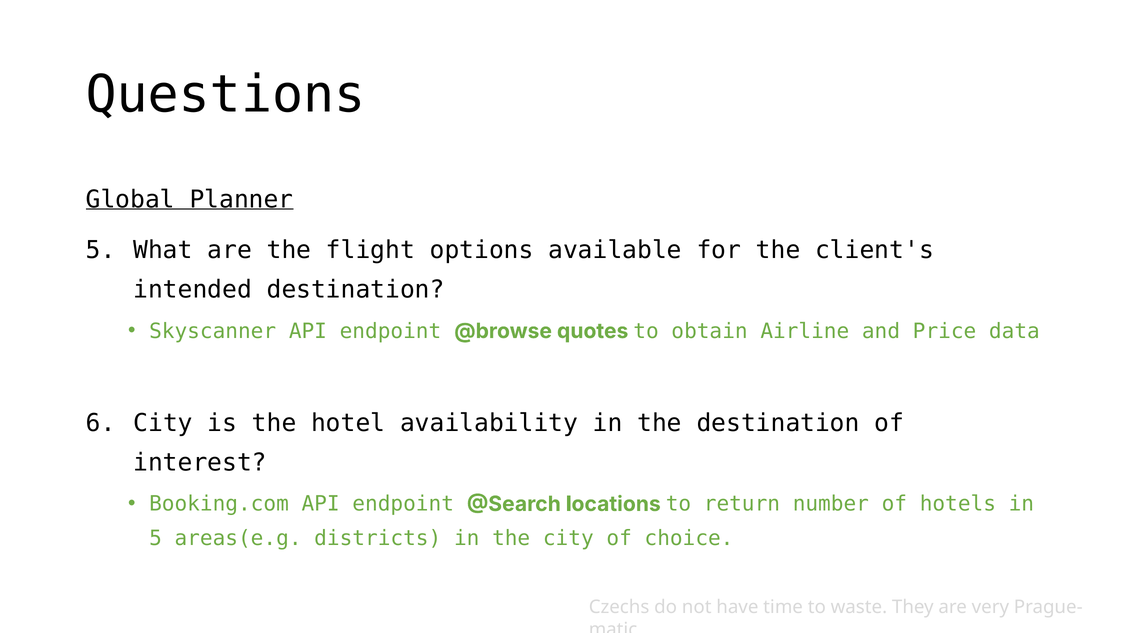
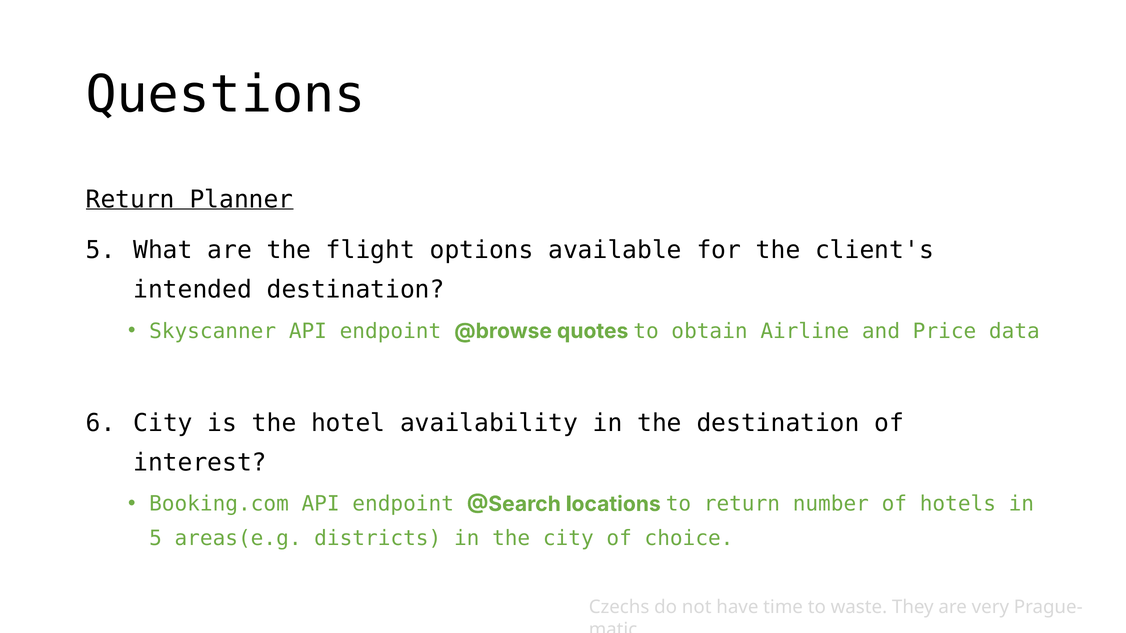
Global at (130, 200): Global -> Return
